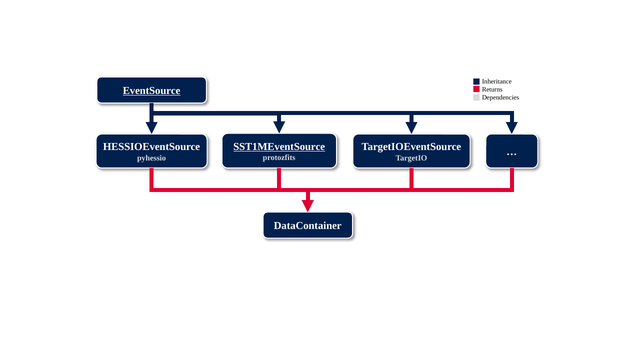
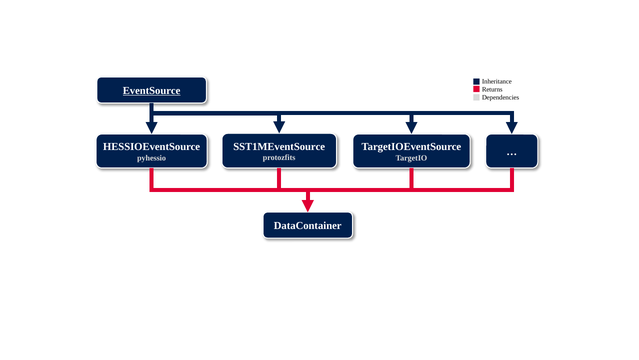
SST1MEventSource underline: present -> none
